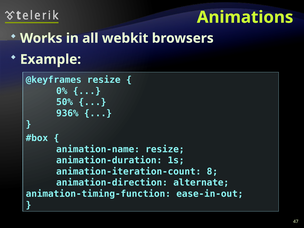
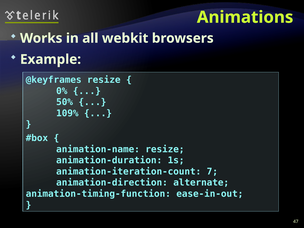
936%: 936% -> 109%
8: 8 -> 7
